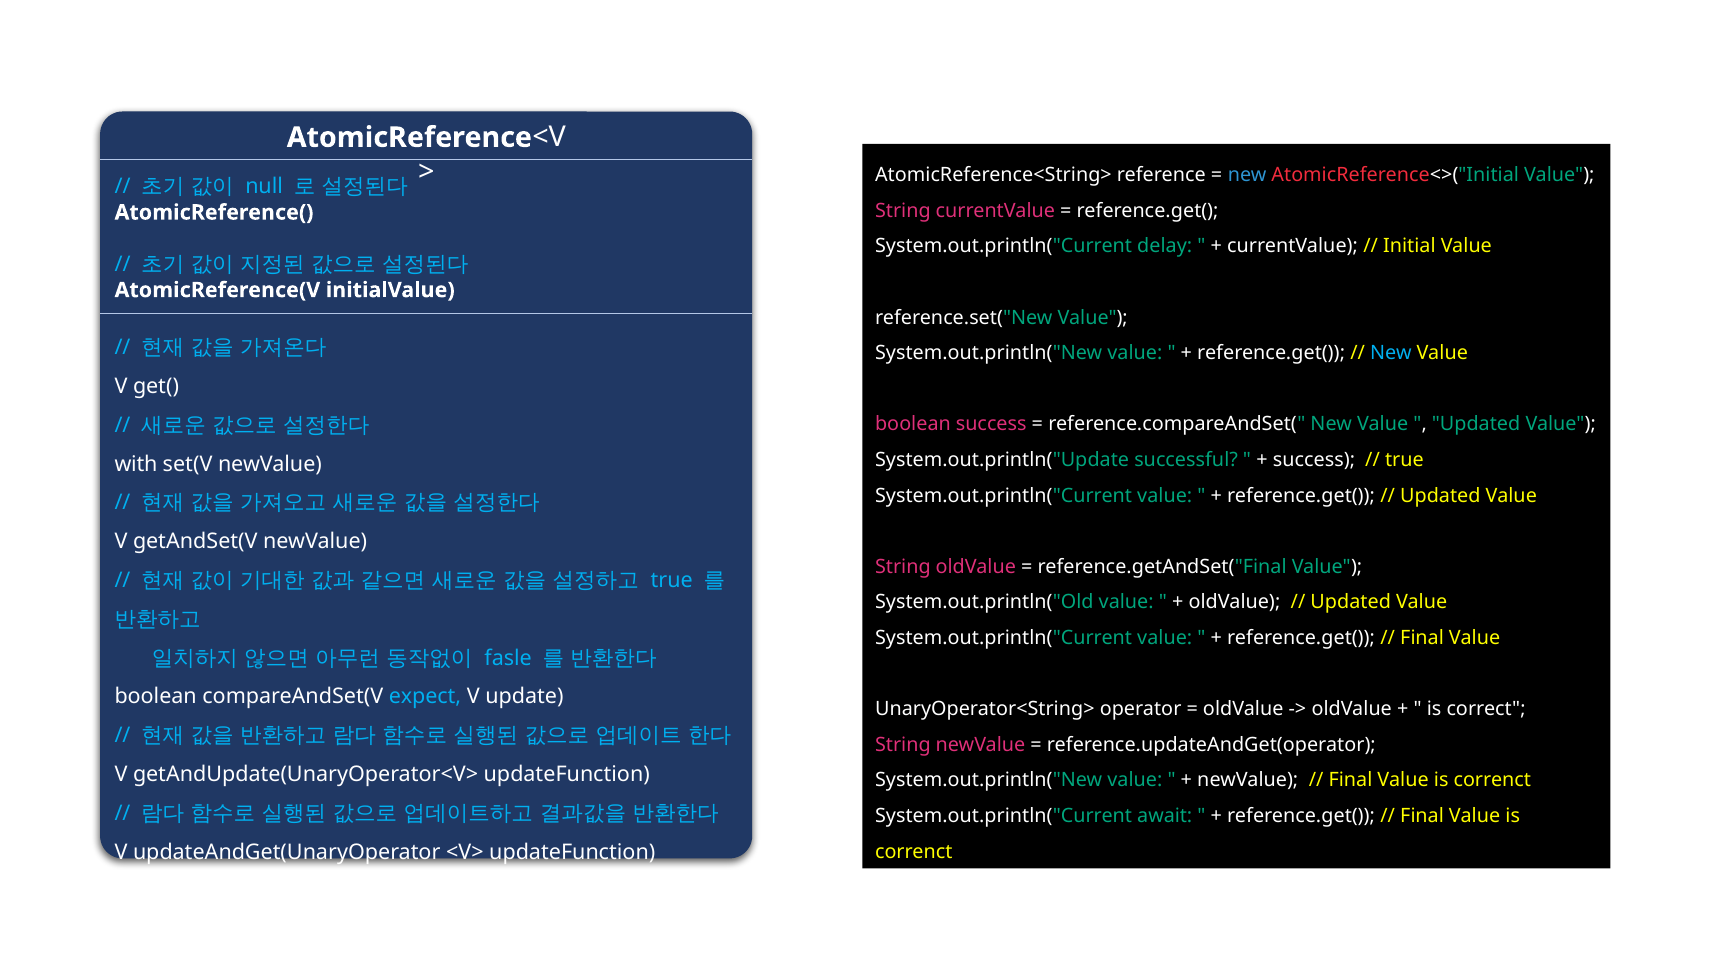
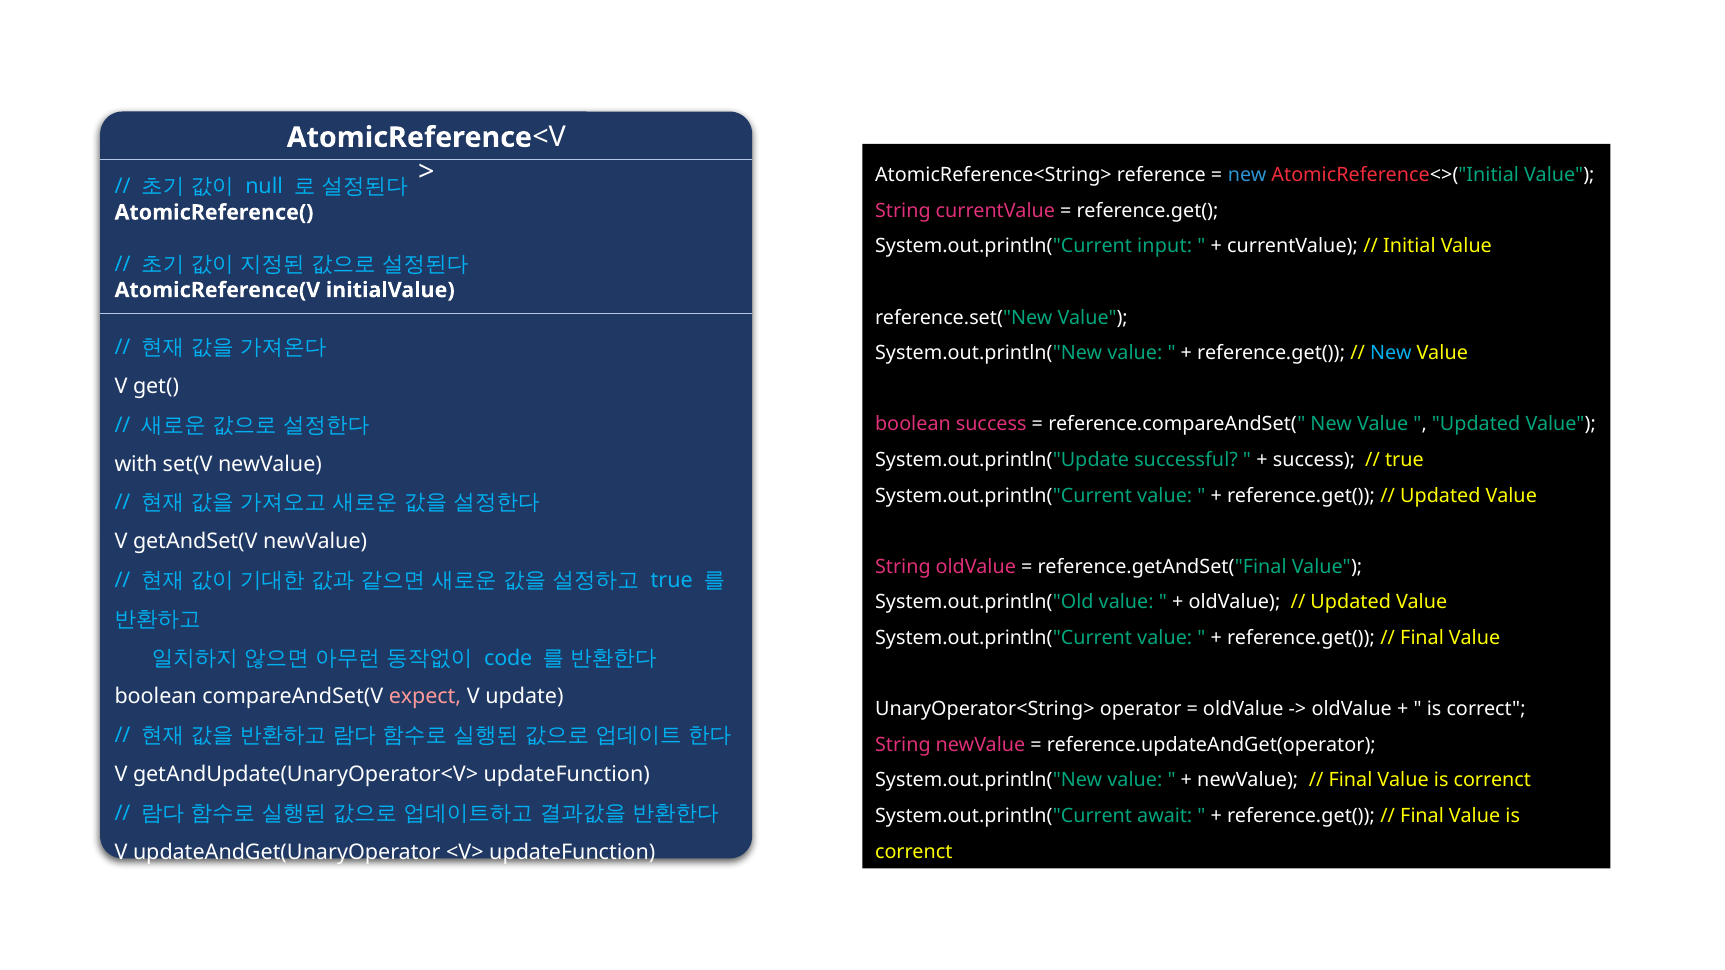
delay: delay -> input
fasle: fasle -> code
expect colour: light blue -> pink
